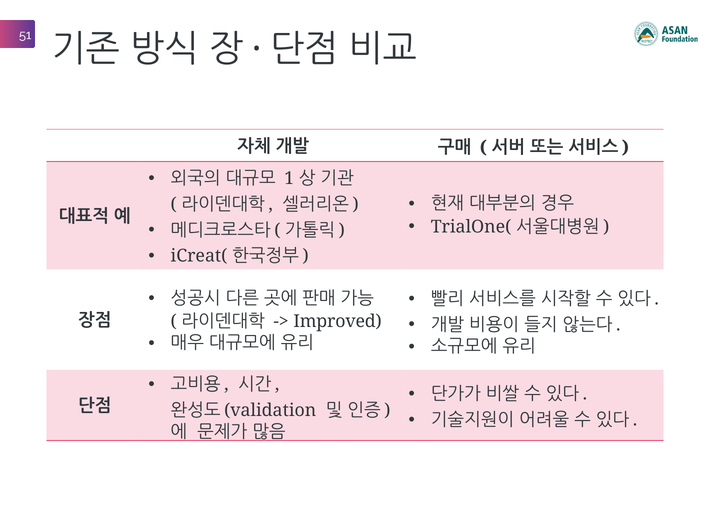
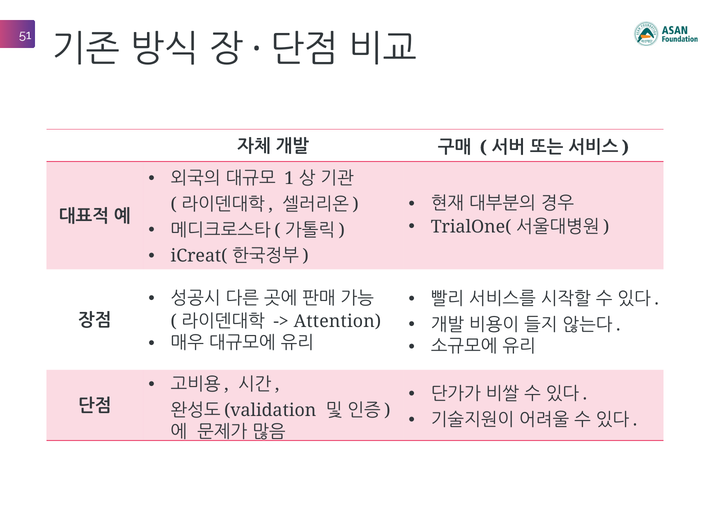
Improved: Improved -> Attention
